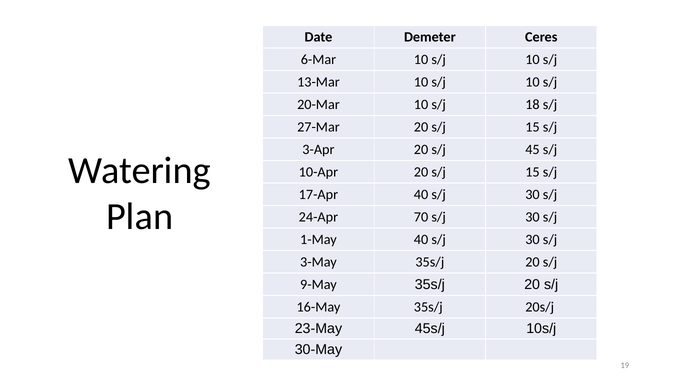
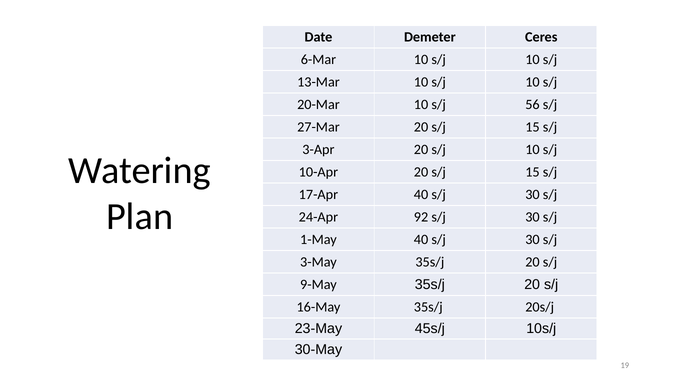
18: 18 -> 56
20 s/j 45: 45 -> 10
70: 70 -> 92
